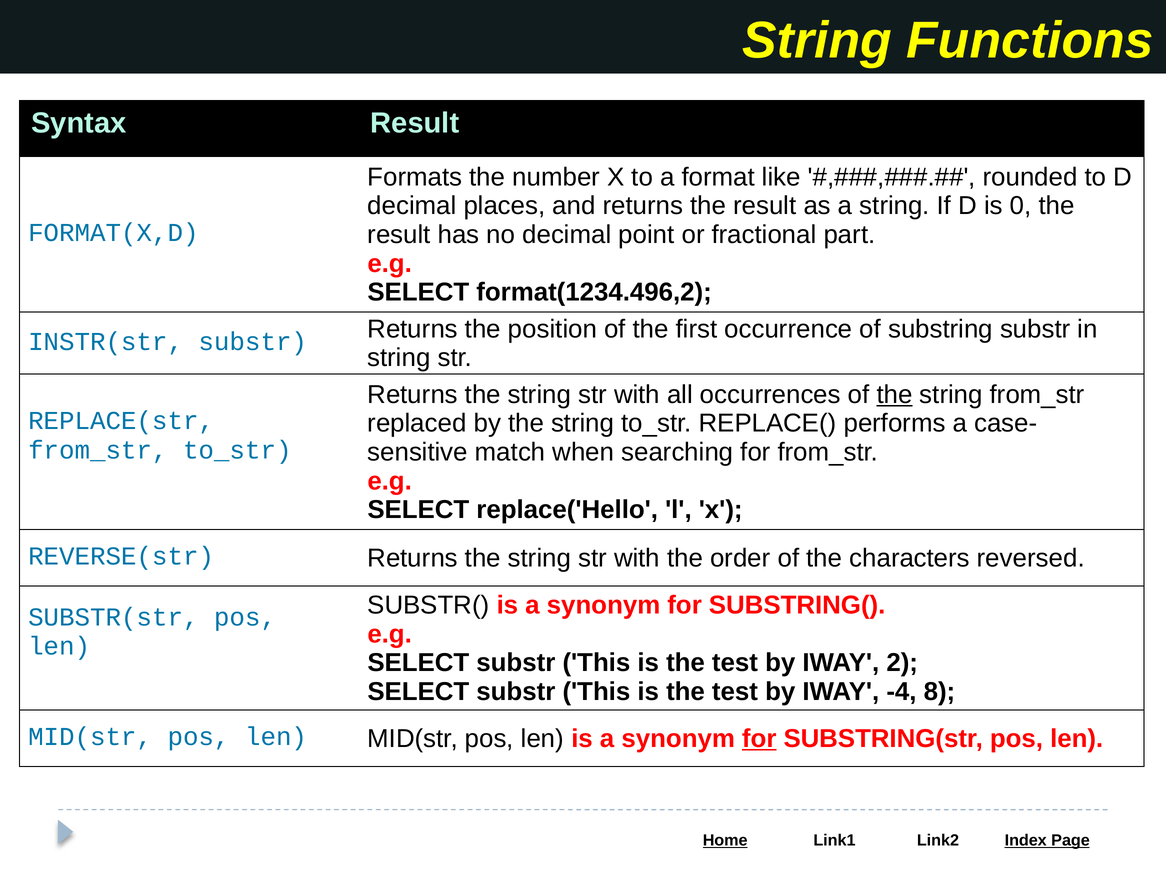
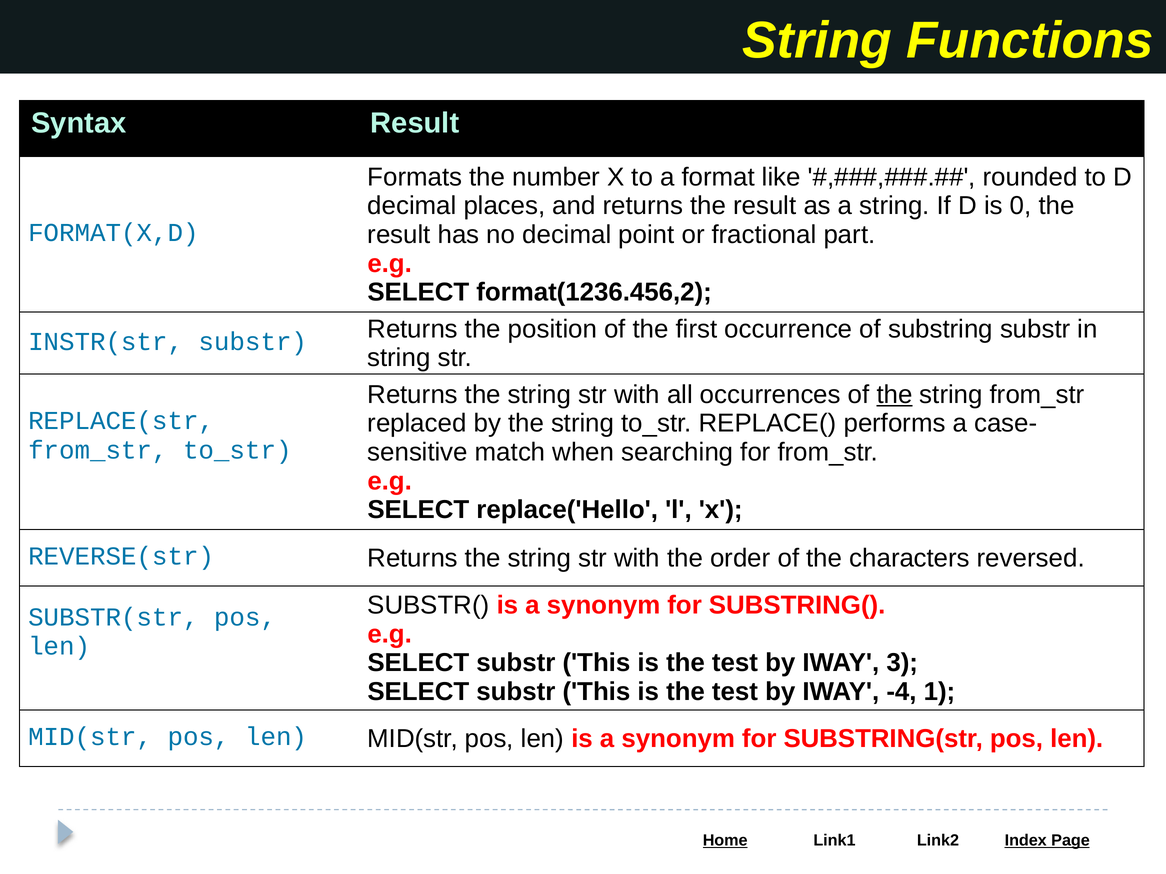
format(1234.496,2: format(1234.496,2 -> format(1236.456,2
2: 2 -> 3
8: 8 -> 1
for at (759, 739) underline: present -> none
